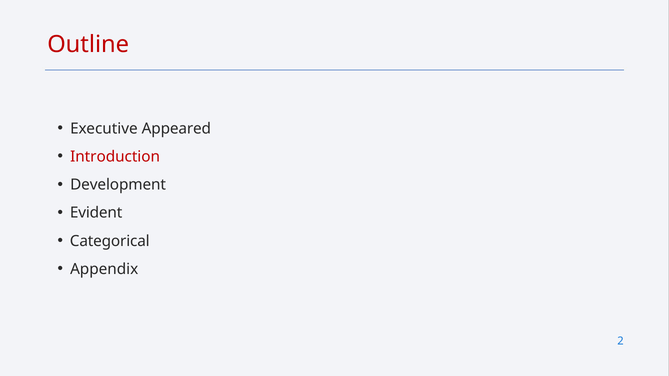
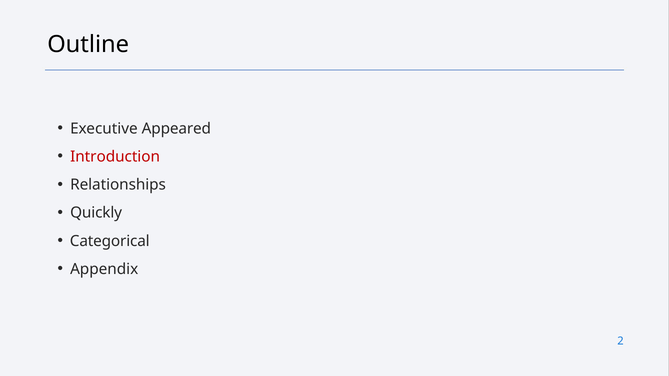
Outline colour: red -> black
Development: Development -> Relationships
Evident: Evident -> Quickly
